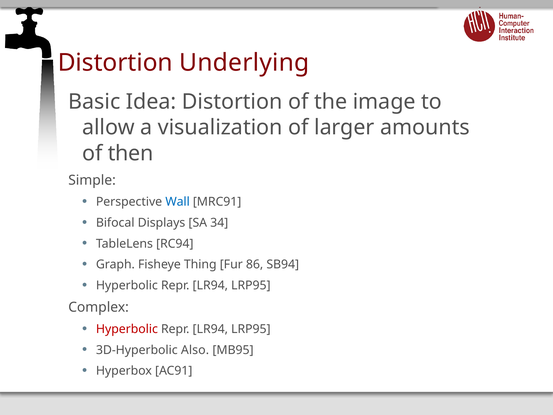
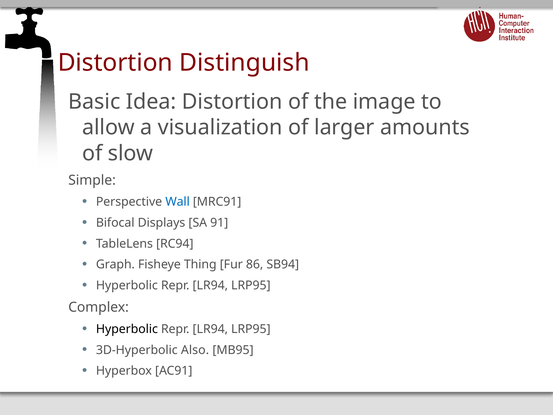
Underlying: Underlying -> Distinguish
then: then -> slow
34: 34 -> 91
Hyperbolic at (127, 329) colour: red -> black
